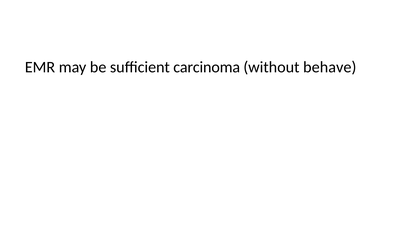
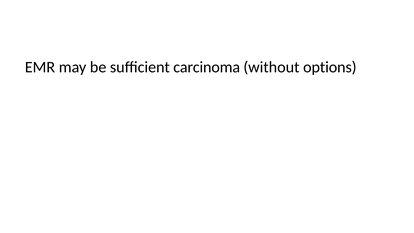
behave: behave -> options
